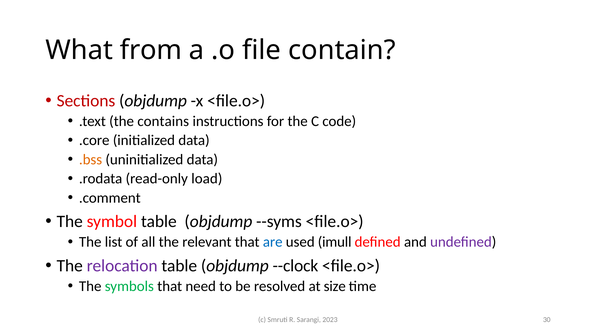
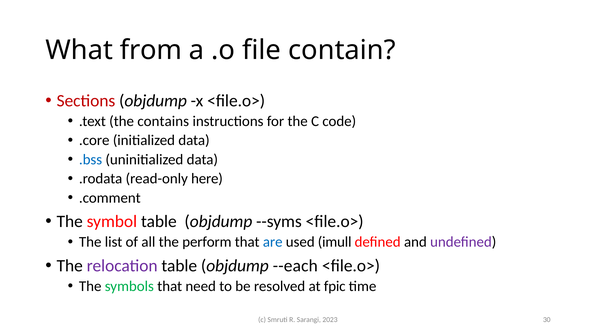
.bss colour: orange -> blue
load: load -> here
relevant: relevant -> perform
--clock: --clock -> --each
size: size -> fpic
